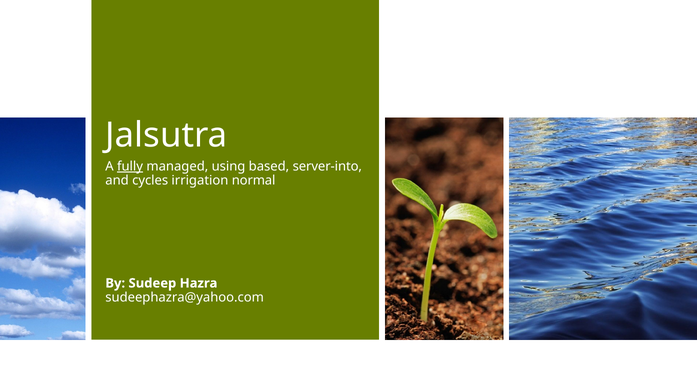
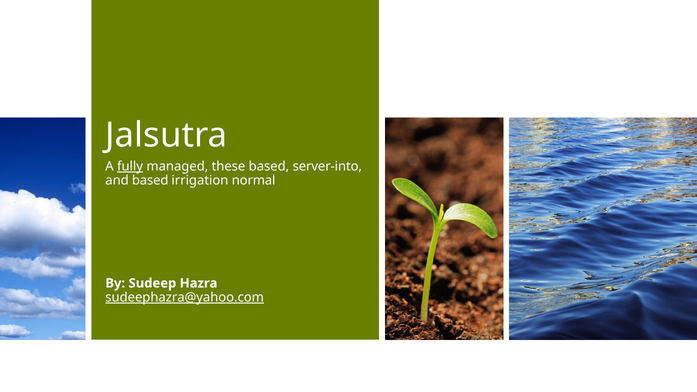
using: using -> these
and cycles: cycles -> based
sudeephazra@yahoo.com underline: none -> present
